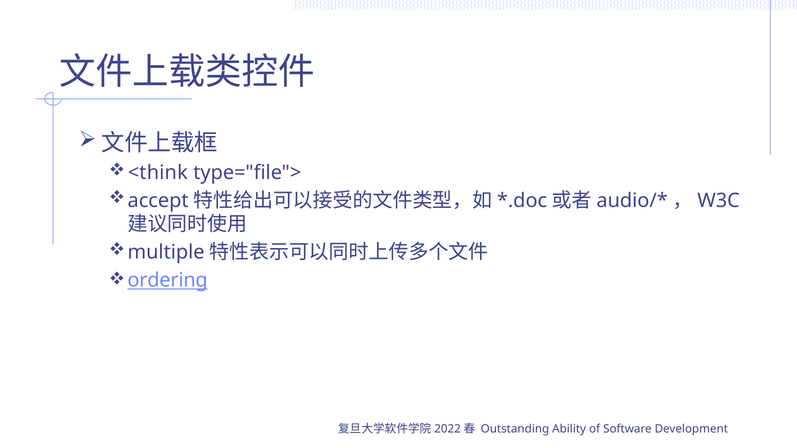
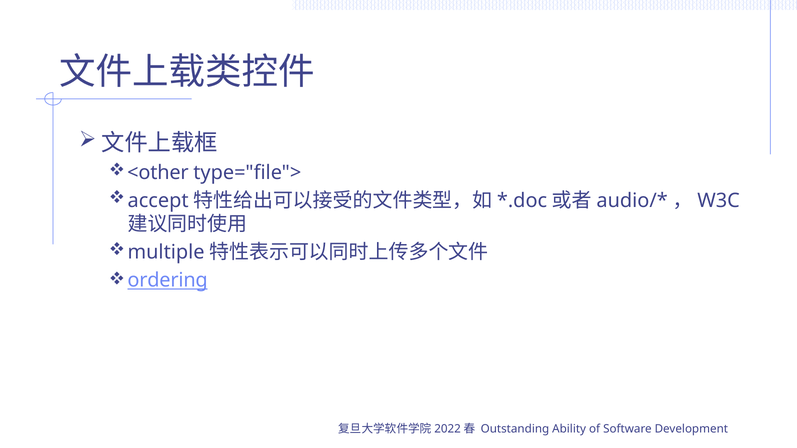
<think: <think -> <other
